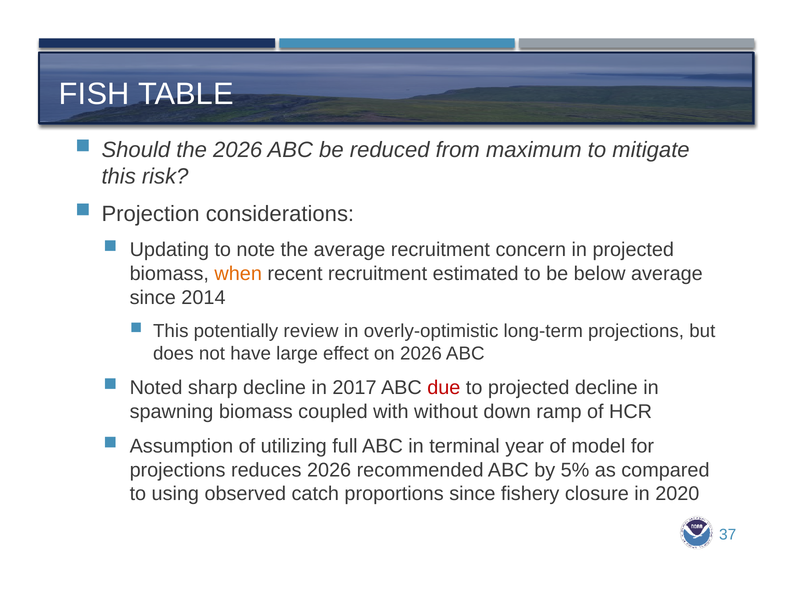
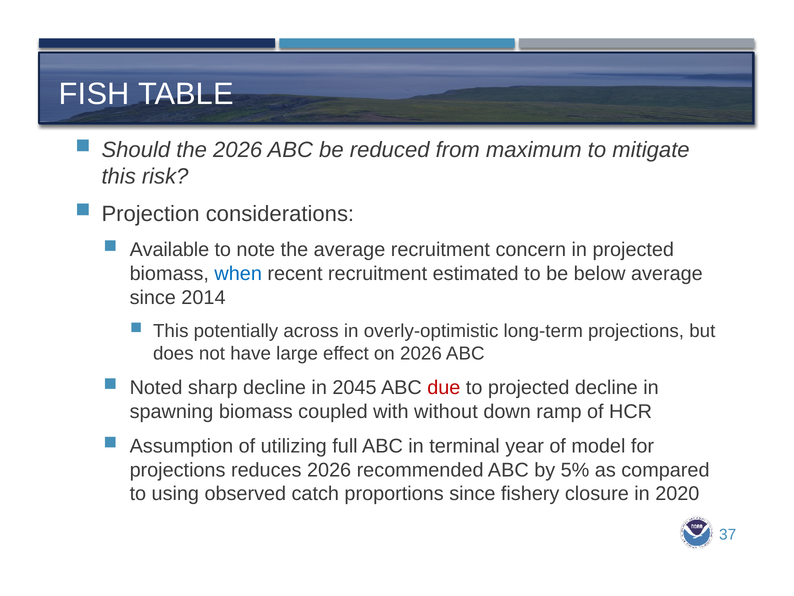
Updating: Updating -> Available
when colour: orange -> blue
review: review -> across
2017: 2017 -> 2045
